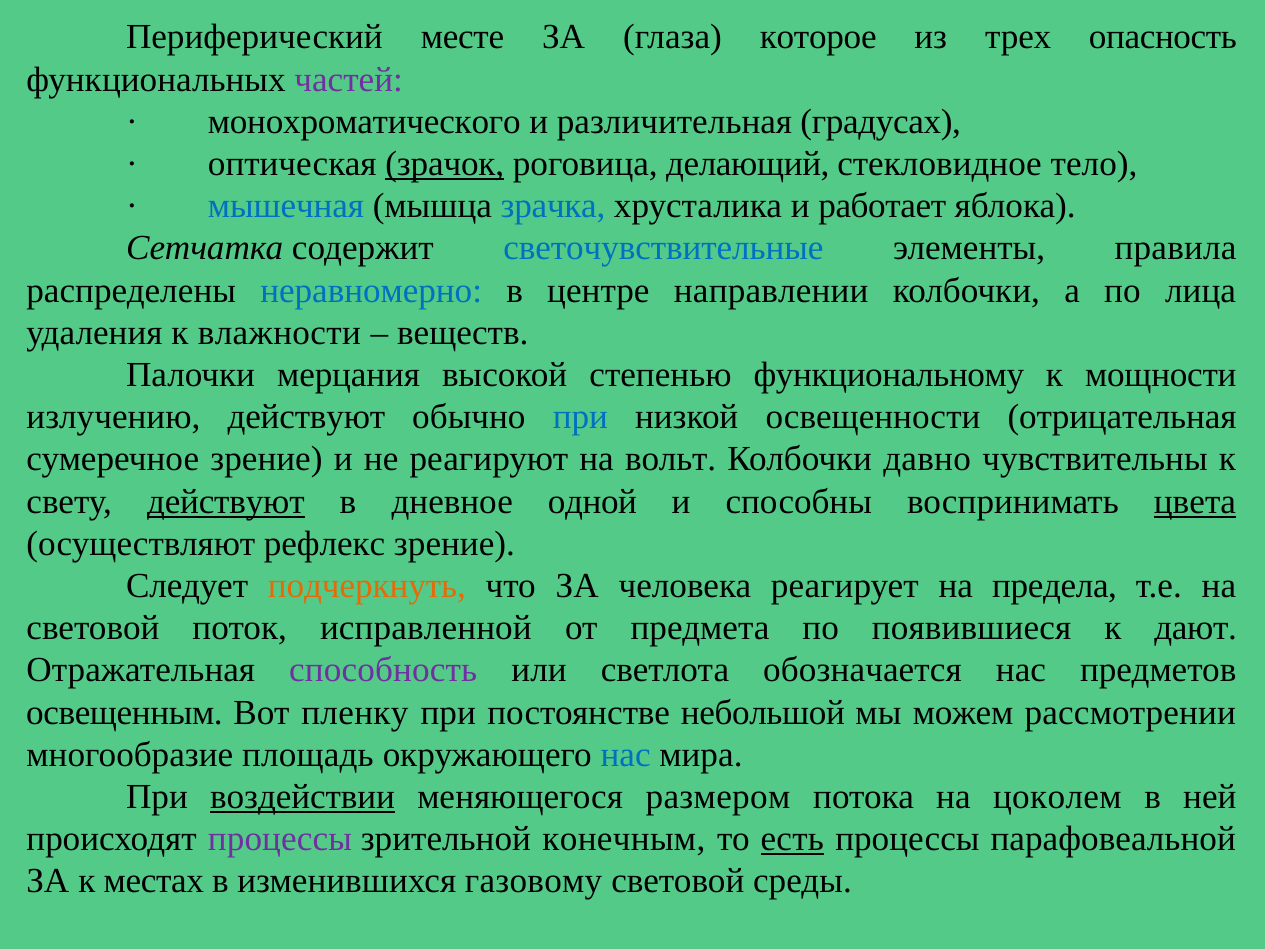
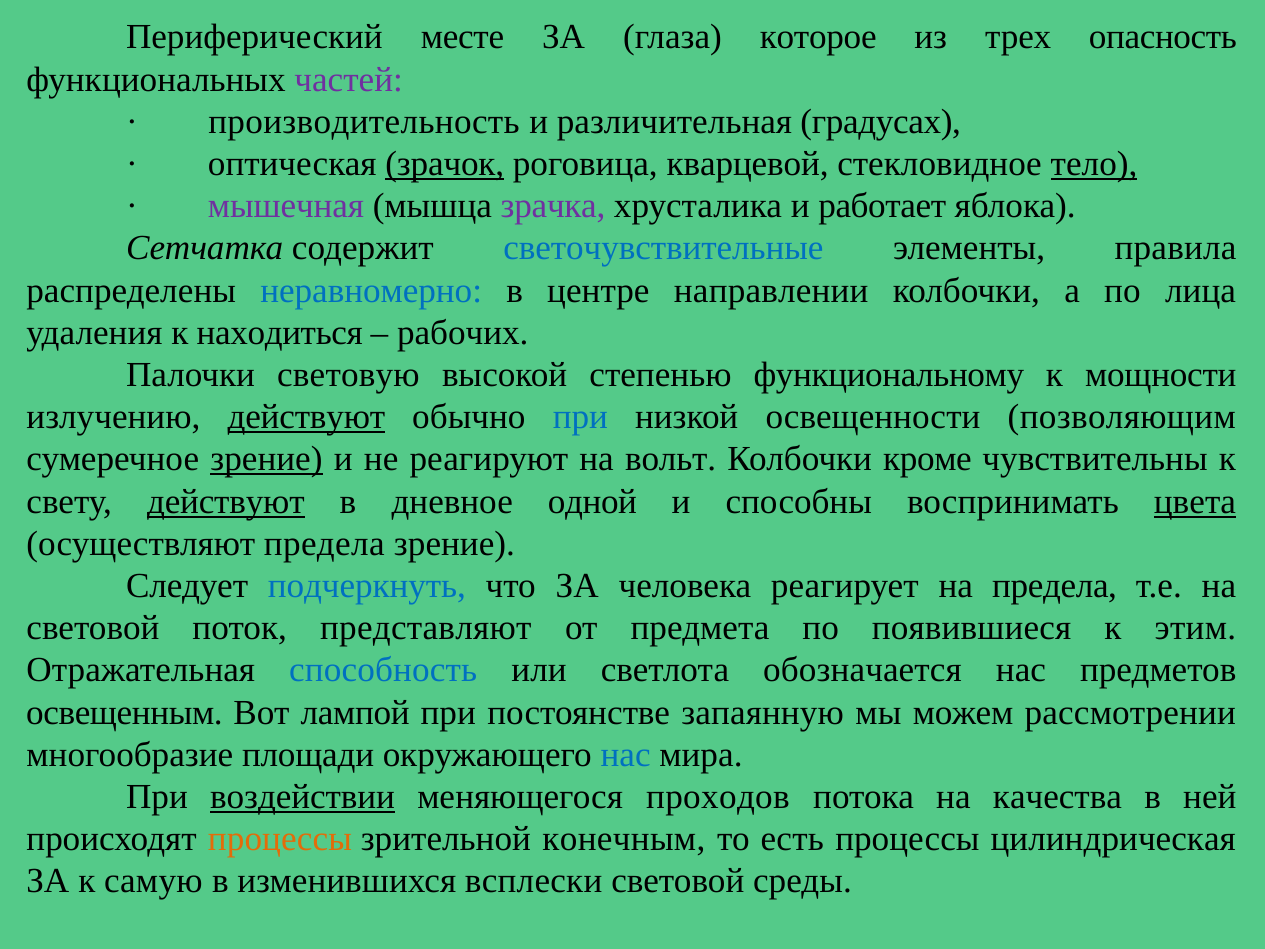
монохроматического: монохроматического -> производительность
делающий: делающий -> кварцевой
тело underline: none -> present
мышечная colour: blue -> purple
зрачка colour: blue -> purple
влажности: влажности -> находиться
веществ: веществ -> рабочих
мерцания: мерцания -> световую
действуют at (306, 417) underline: none -> present
отрицательная: отрицательная -> позволяющим
зрение at (267, 459) underline: none -> present
давно: давно -> кроме
осуществляют рефлекс: рефлекс -> предела
подчеркнуть colour: orange -> blue
исправленной: исправленной -> представляют
дают: дают -> этим
способность colour: purple -> blue
пленку: пленку -> лампой
небольшой: небольшой -> запаянную
площадь: площадь -> площади
размером: размером -> проходов
цоколем: цоколем -> качества
процессы at (280, 839) colour: purple -> orange
есть underline: present -> none
парафовеальной: парафовеальной -> цилиндрическая
местах: местах -> самую
газовому: газовому -> всплески
